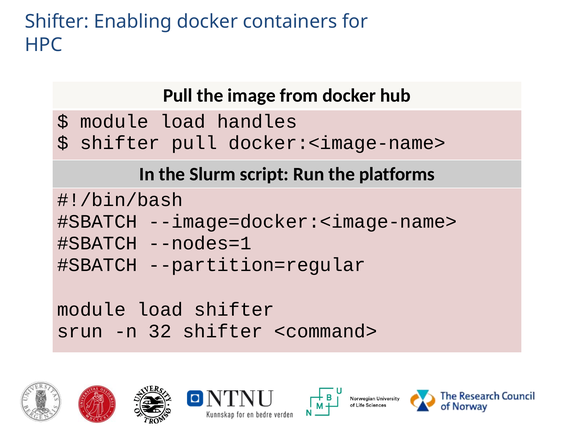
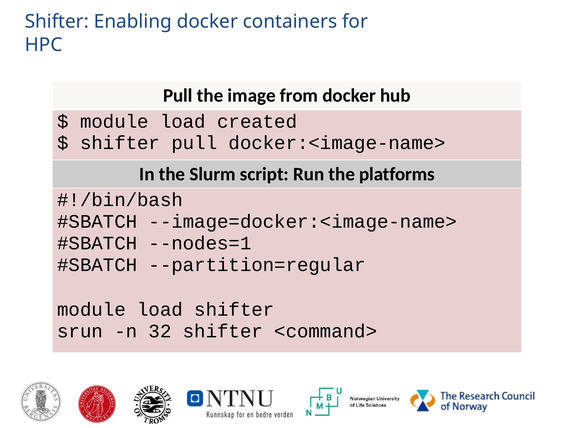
handles: handles -> created
